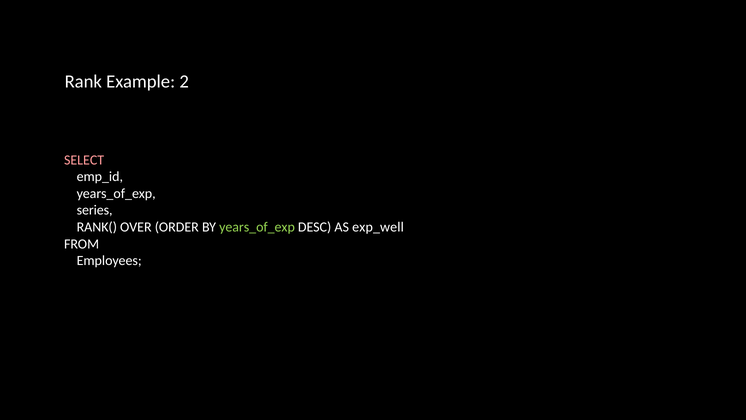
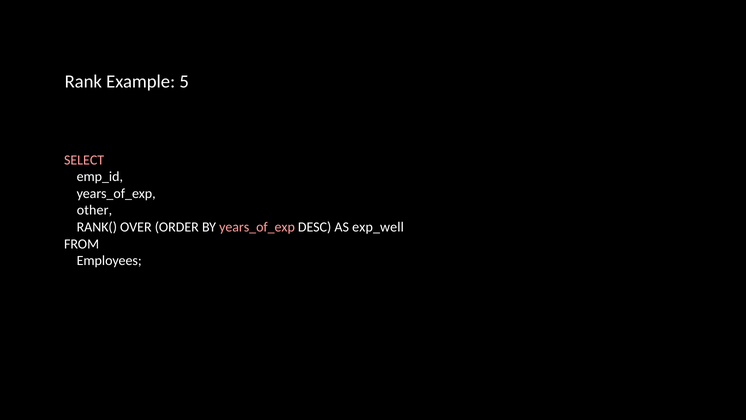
2: 2 -> 5
series: series -> other
years_of_exp at (257, 227) colour: light green -> pink
